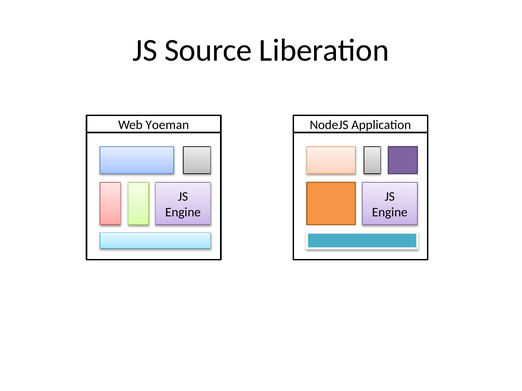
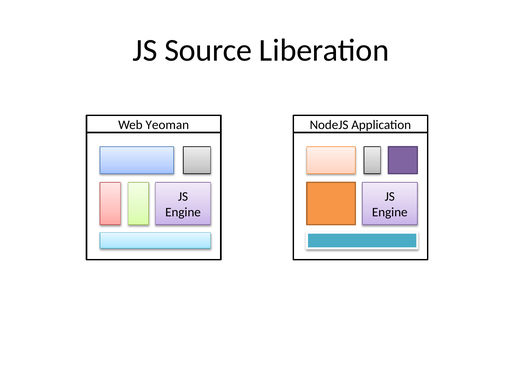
Yoeman: Yoeman -> Yeoman
